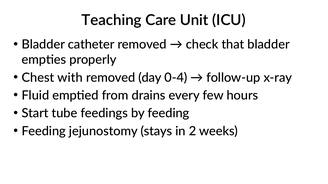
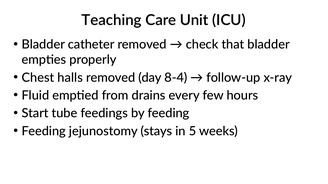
with: with -> halls
0-4: 0-4 -> 8-4
2: 2 -> 5
